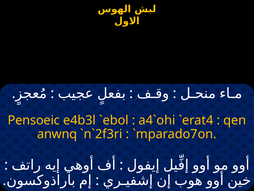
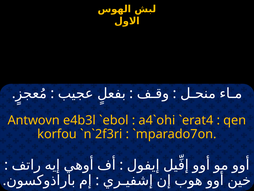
Pensoeic: Pensoeic -> Antwovn
anwnq: anwnq -> korfou
